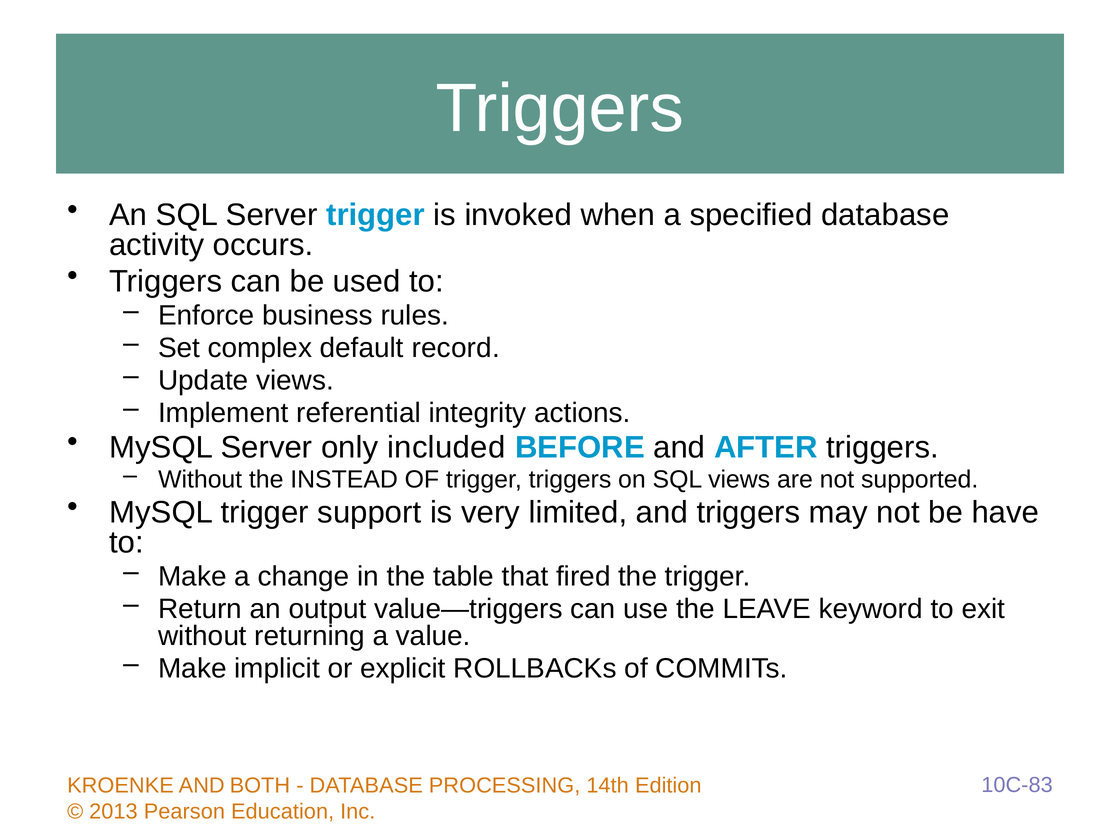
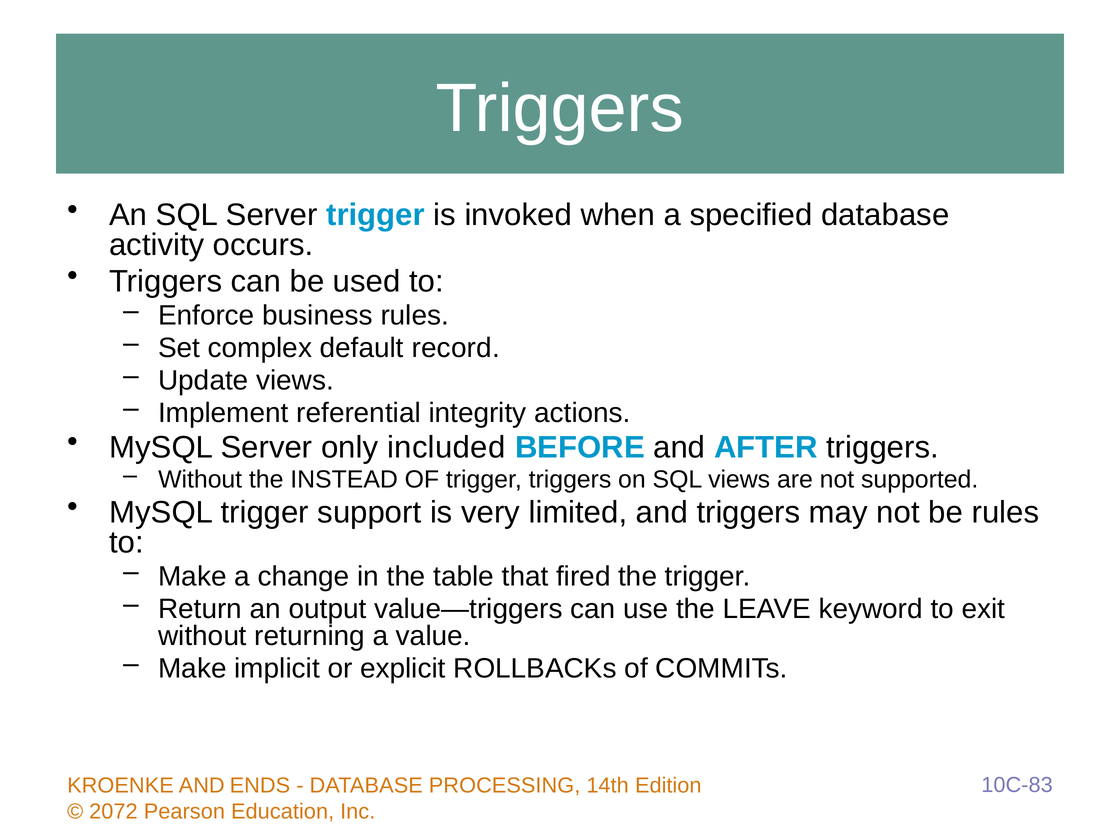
be have: have -> rules
BOTH: BOTH -> ENDS
2013: 2013 -> 2072
